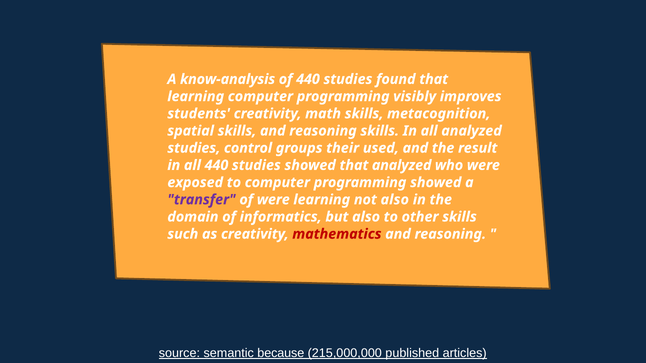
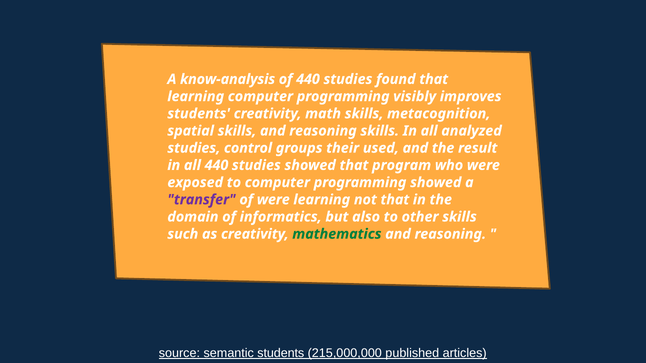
that analyzed: analyzed -> program
not also: also -> that
mathematics colour: red -> green
semantic because: because -> students
